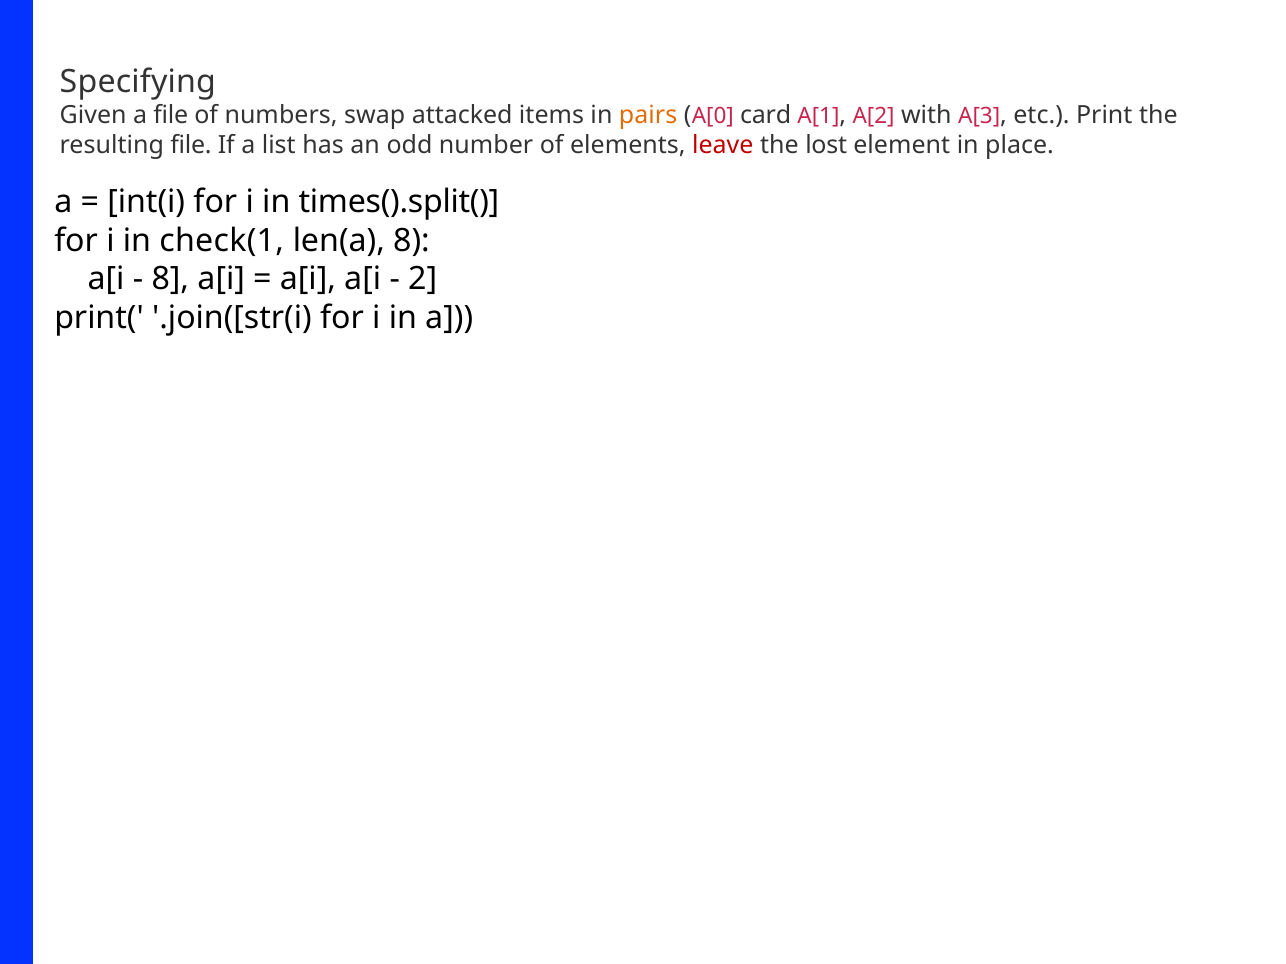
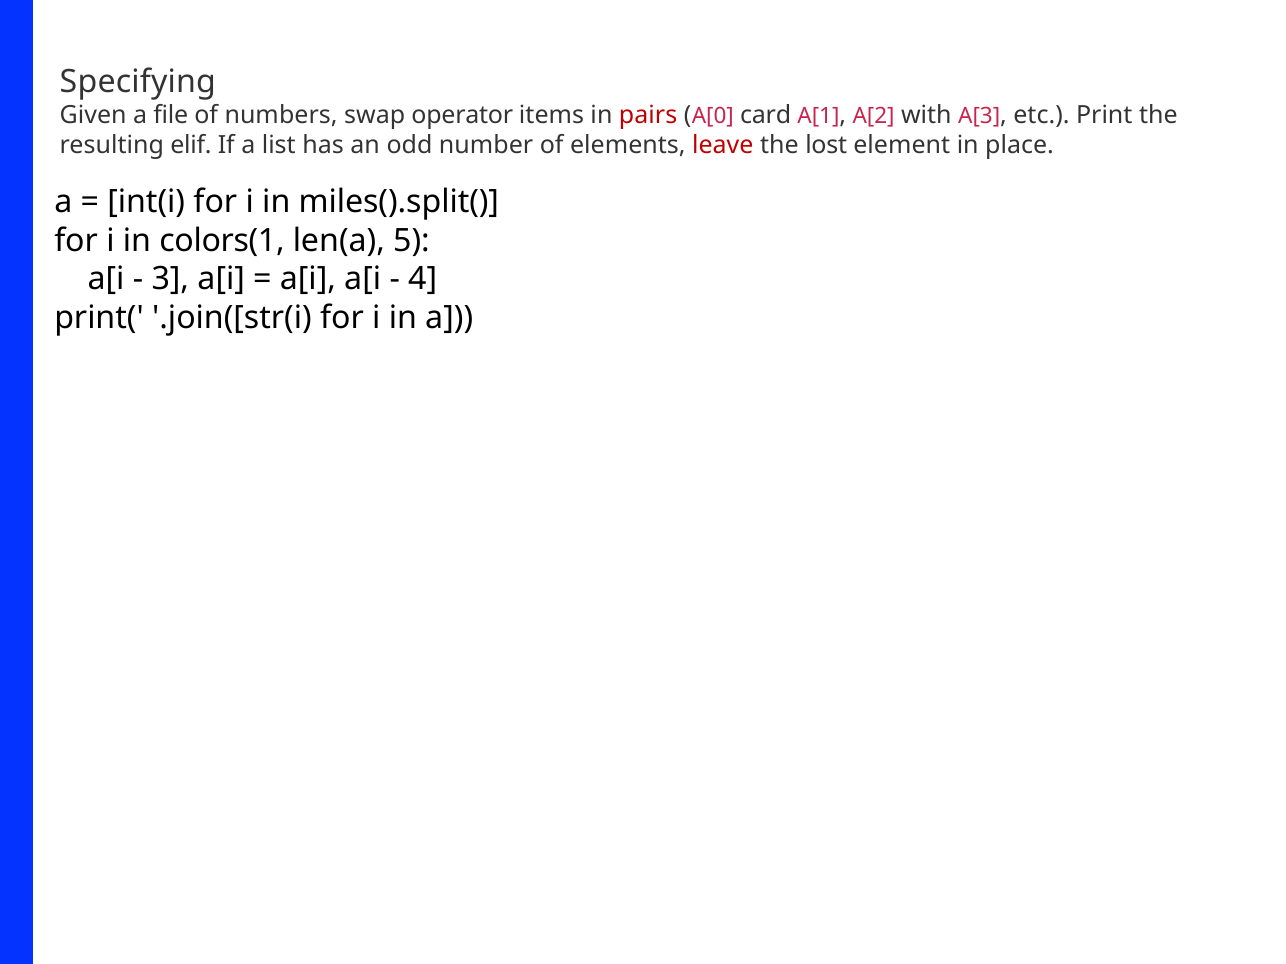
attacked: attacked -> operator
pairs colour: orange -> red
resulting file: file -> elif
times().split(: times().split( -> miles().split(
check(1: check(1 -> colors(1
len(a 8: 8 -> 5
8 at (170, 279): 8 -> 3
2: 2 -> 4
